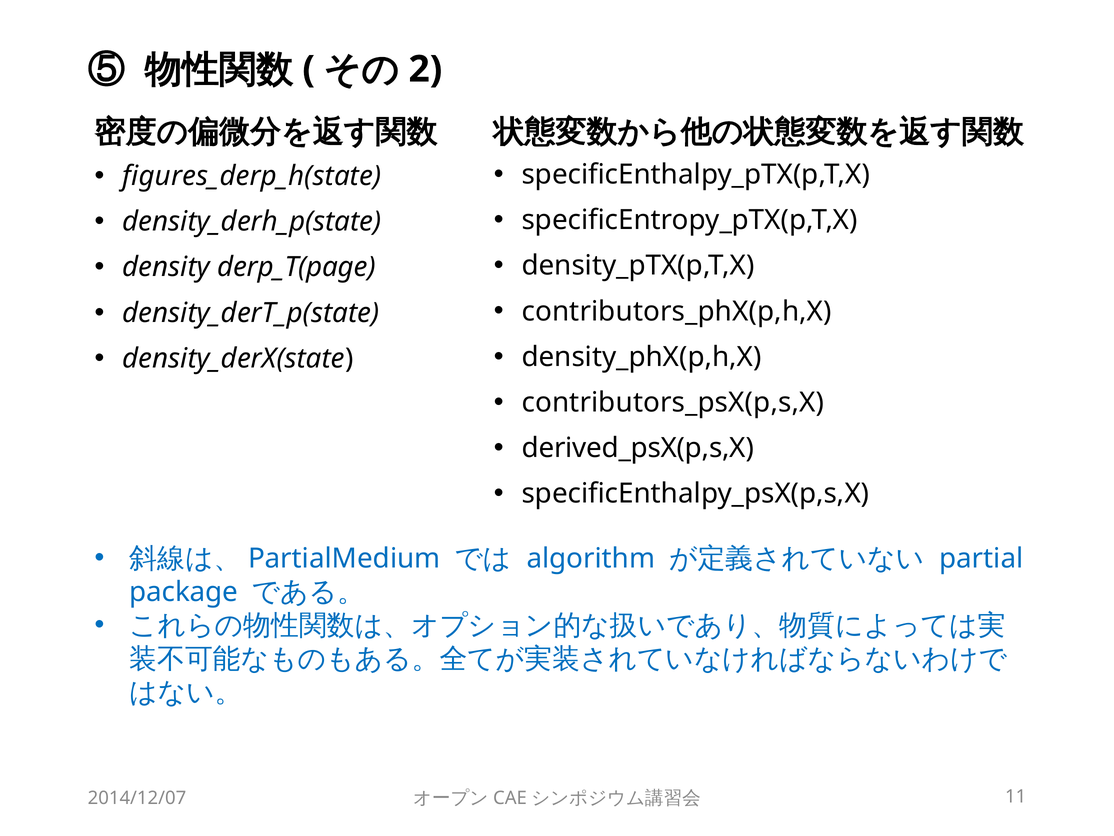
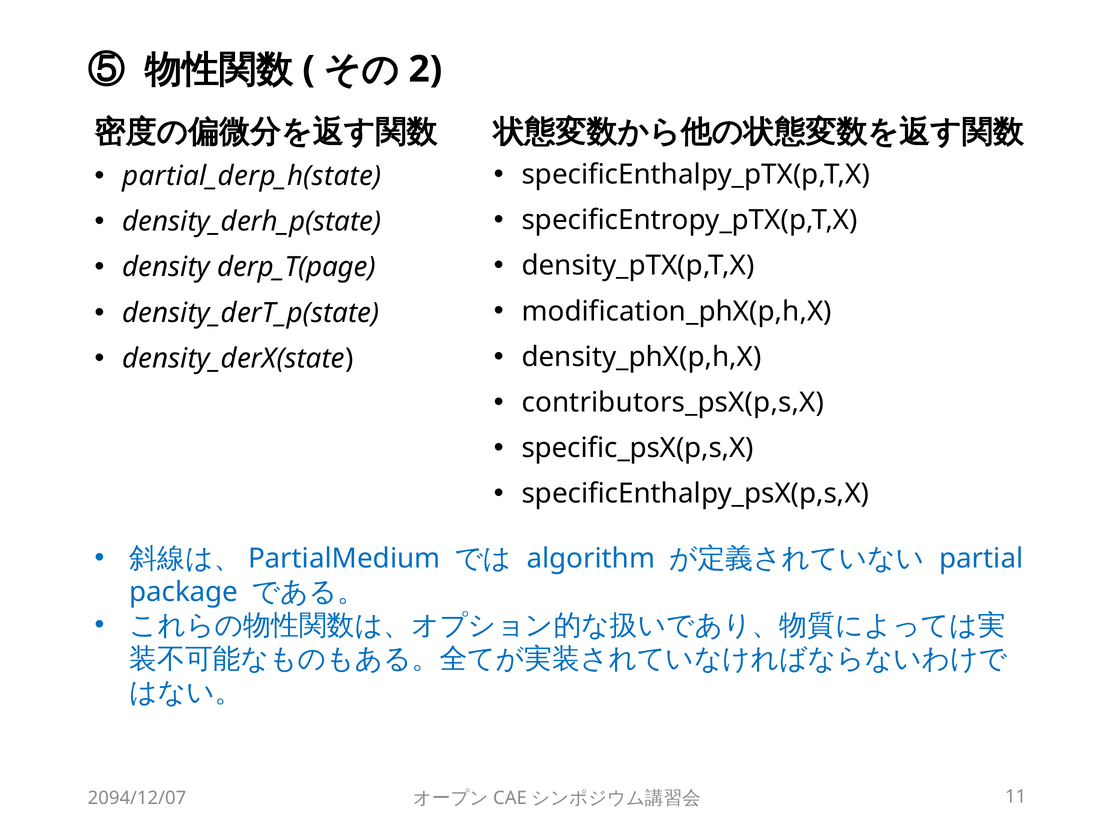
figures_derp_h(state: figures_derp_h(state -> partial_derp_h(state
contributors_phX(p,h,X: contributors_phX(p,h,X -> modification_phX(p,h,X
derived_psX(p,s,X: derived_psX(p,s,X -> specific_psX(p,s,X
2014/12/07: 2014/12/07 -> 2094/12/07
